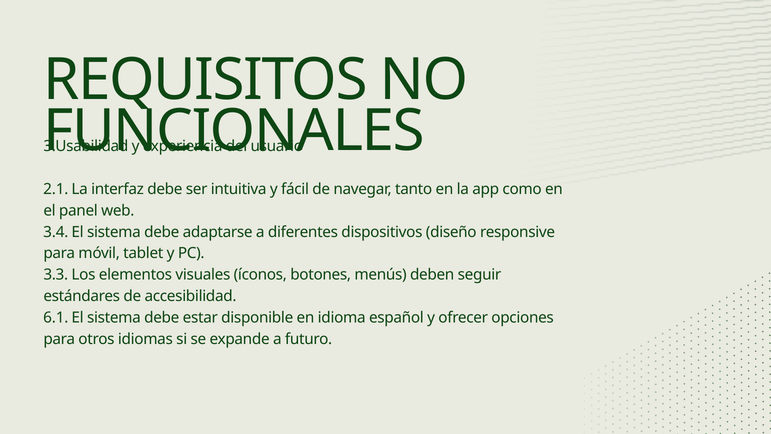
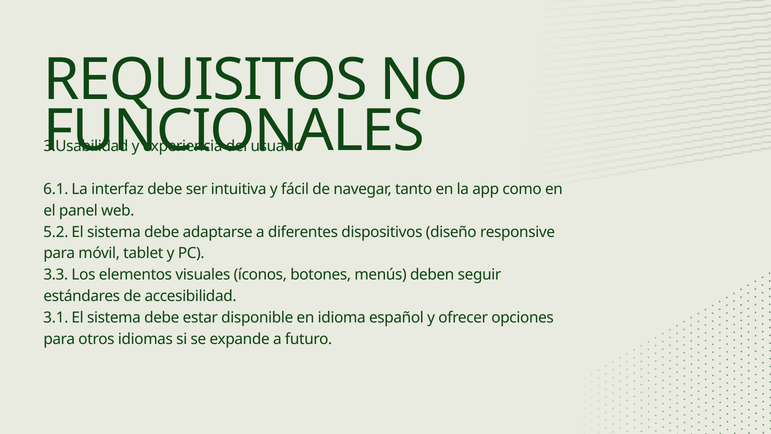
2.1: 2.1 -> 6.1
3.4: 3.4 -> 5.2
6.1: 6.1 -> 3.1
